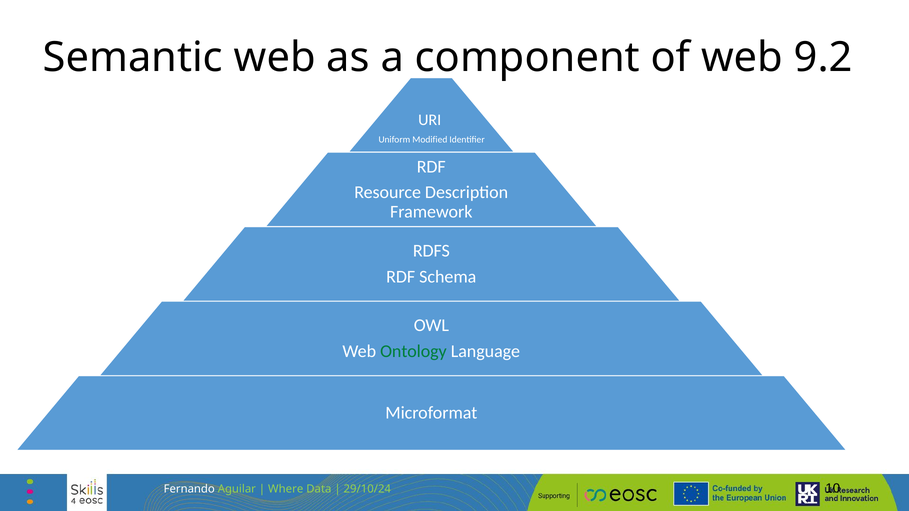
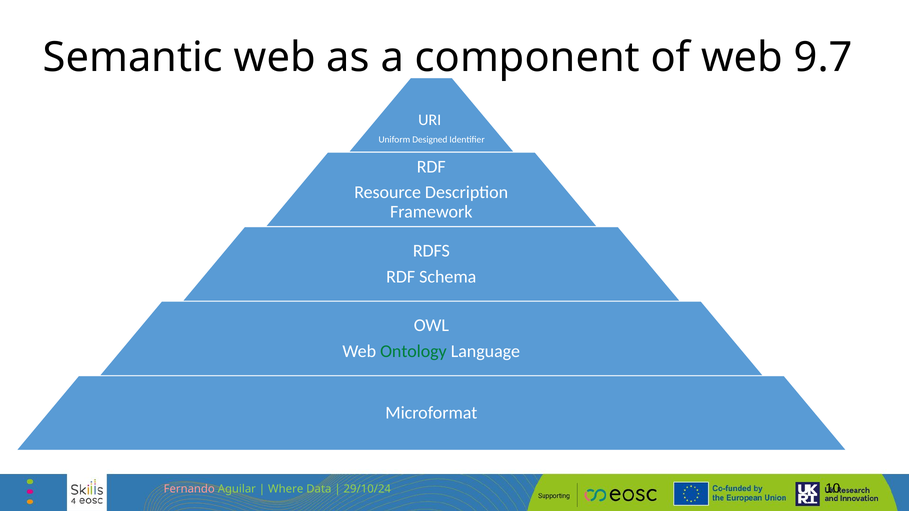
9.2: 9.2 -> 9.7
Modified: Modified -> Designed
Fernando colour: white -> pink
